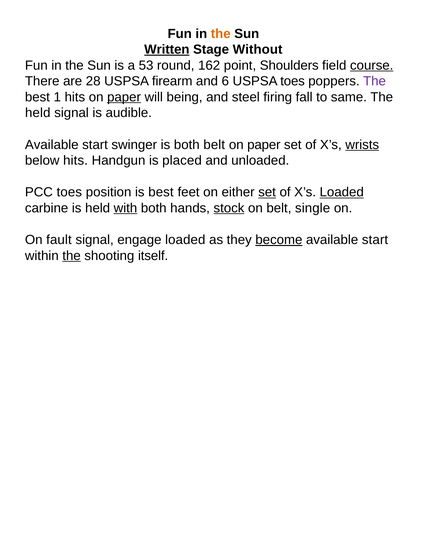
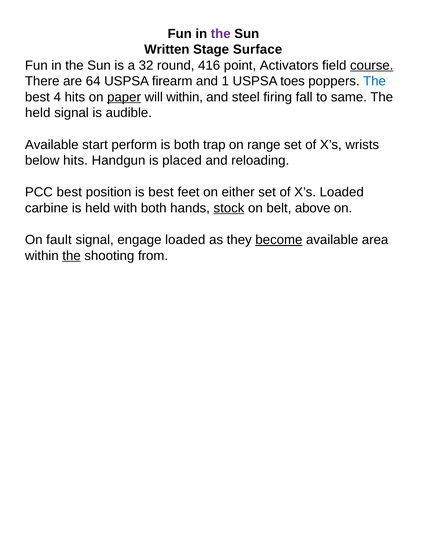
the at (221, 34) colour: orange -> purple
Written underline: present -> none
Without: Without -> Surface
53: 53 -> 32
162: 162 -> 416
Shoulders: Shoulders -> Activators
28: 28 -> 64
6: 6 -> 1
The at (375, 81) colour: purple -> blue
1: 1 -> 4
will being: being -> within
swinger: swinger -> perform
both belt: belt -> trap
paper at (264, 145): paper -> range
wrists underline: present -> none
unloaded: unloaded -> reloading
PCC toes: toes -> best
set at (267, 192) underline: present -> none
Loaded at (342, 192) underline: present -> none
with underline: present -> none
single: single -> above
start at (375, 240): start -> area
itself: itself -> from
